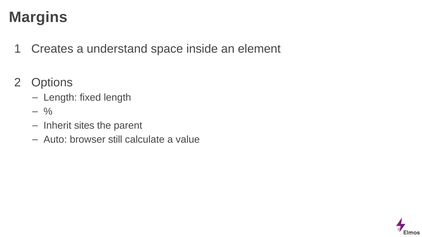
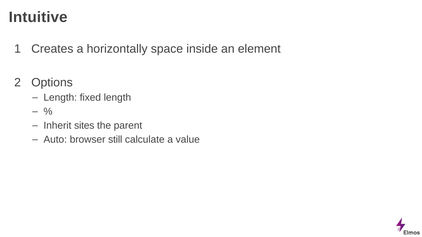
Margins: Margins -> Intuitive
understand: understand -> horizontally
